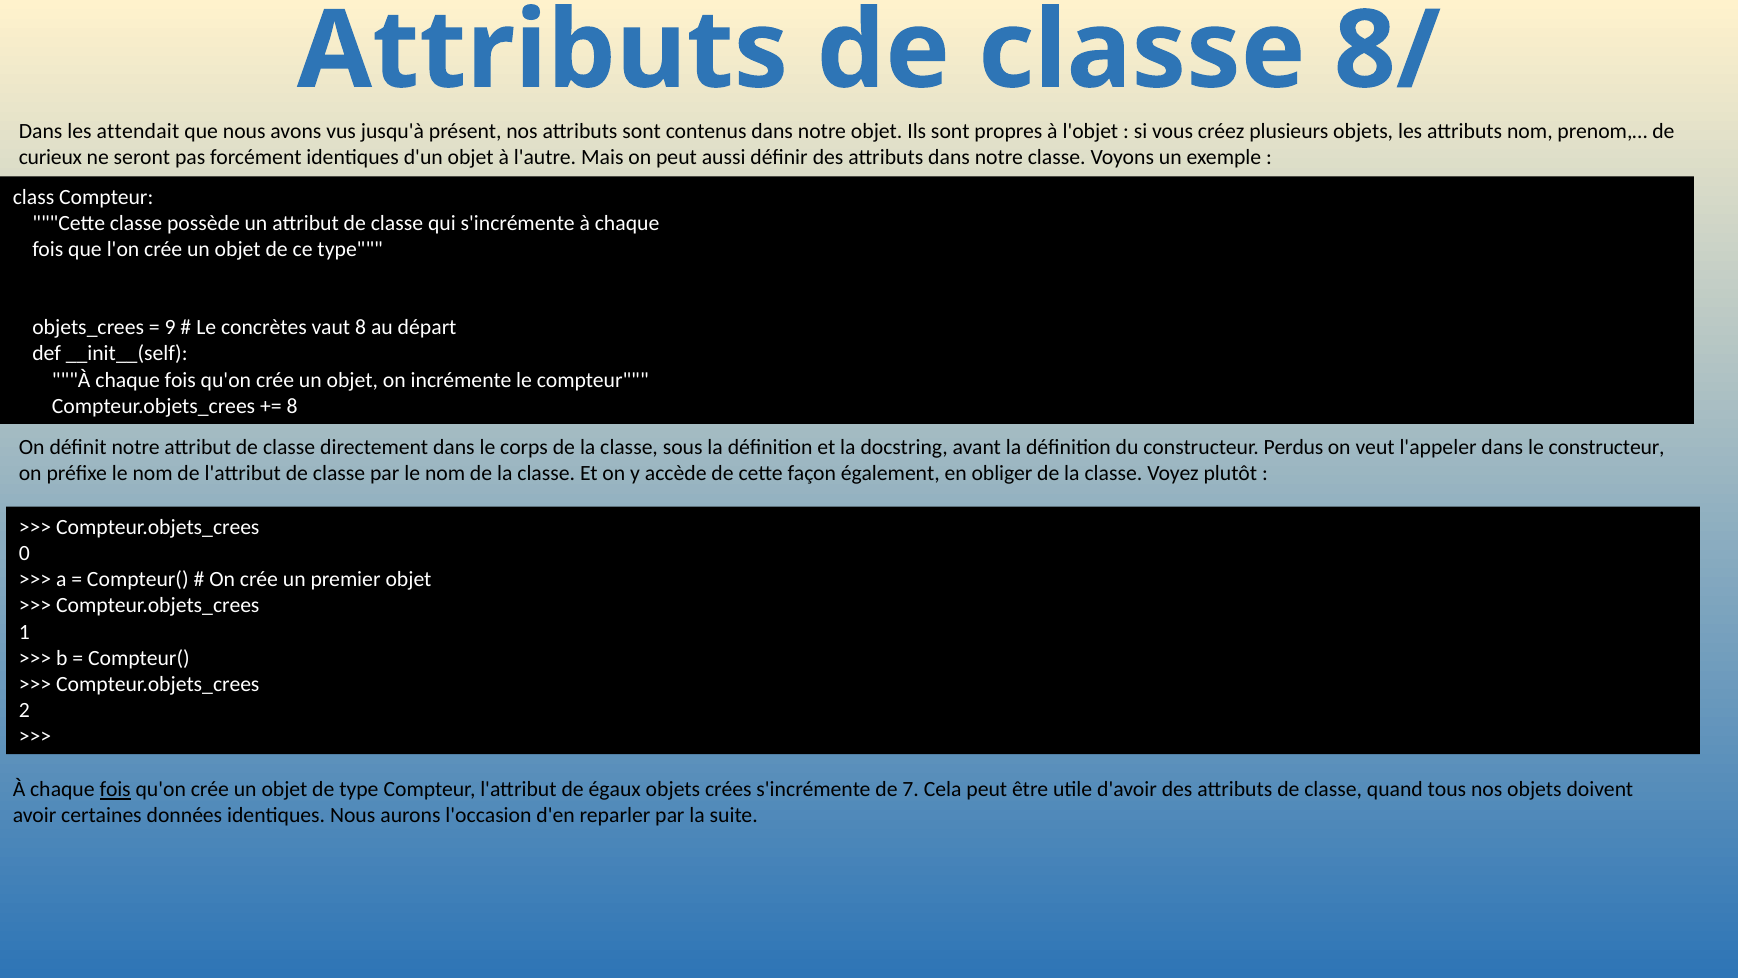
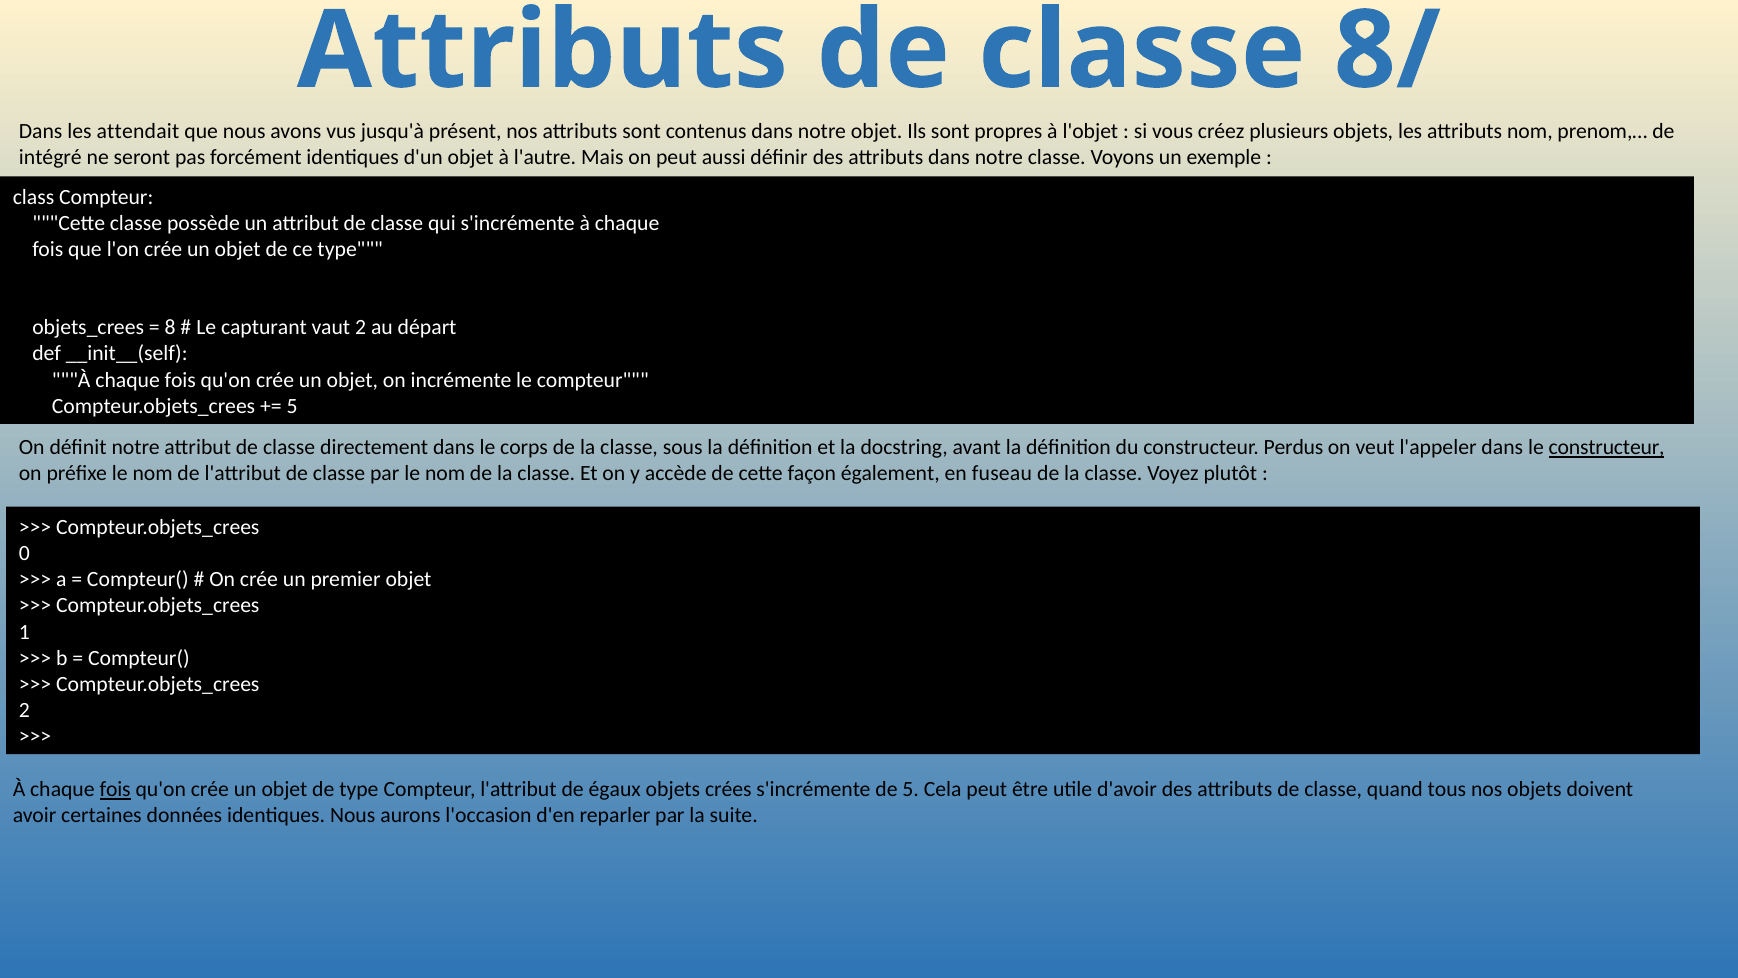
curieux: curieux -> intégré
9: 9 -> 8
concrètes: concrètes -> capturant
vaut 8: 8 -> 2
8 at (292, 406): 8 -> 5
constructeur at (1607, 447) underline: none -> present
obliger: obliger -> fuseau
de 7: 7 -> 5
